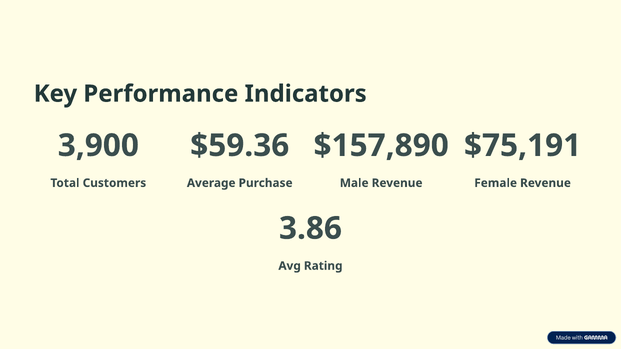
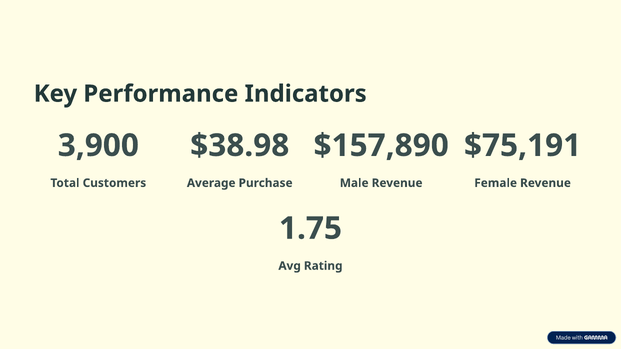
$59.36: $59.36 -> $38.98
3.86: 3.86 -> 1.75
